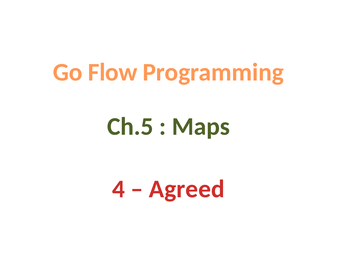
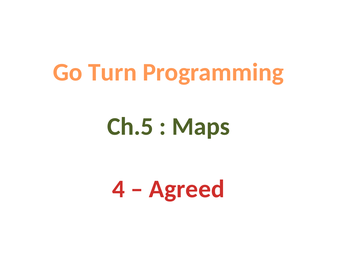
Flow: Flow -> Turn
